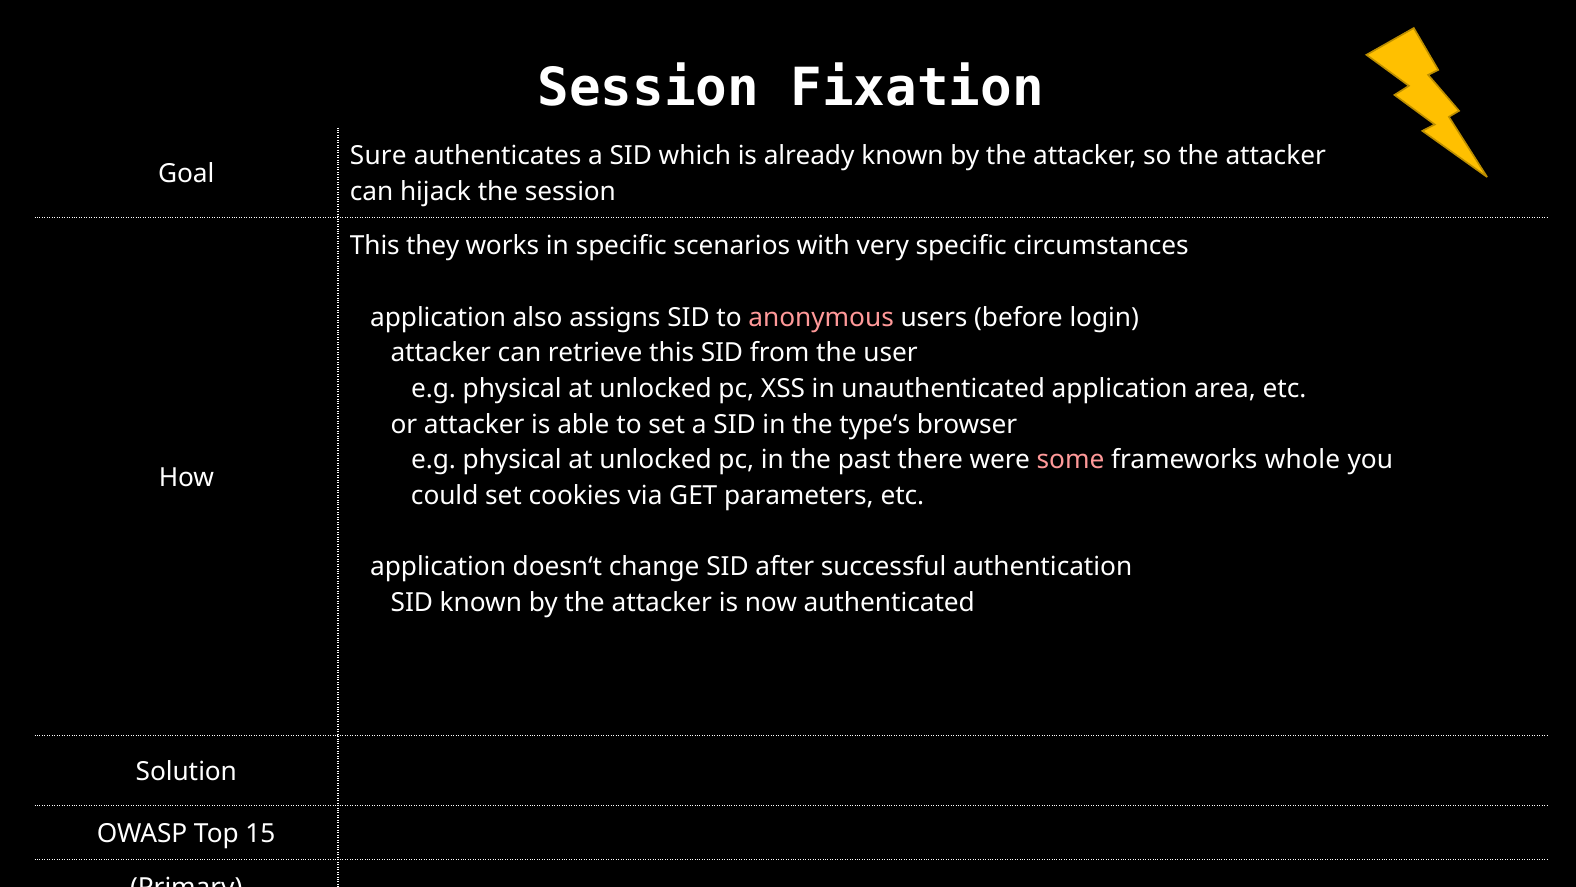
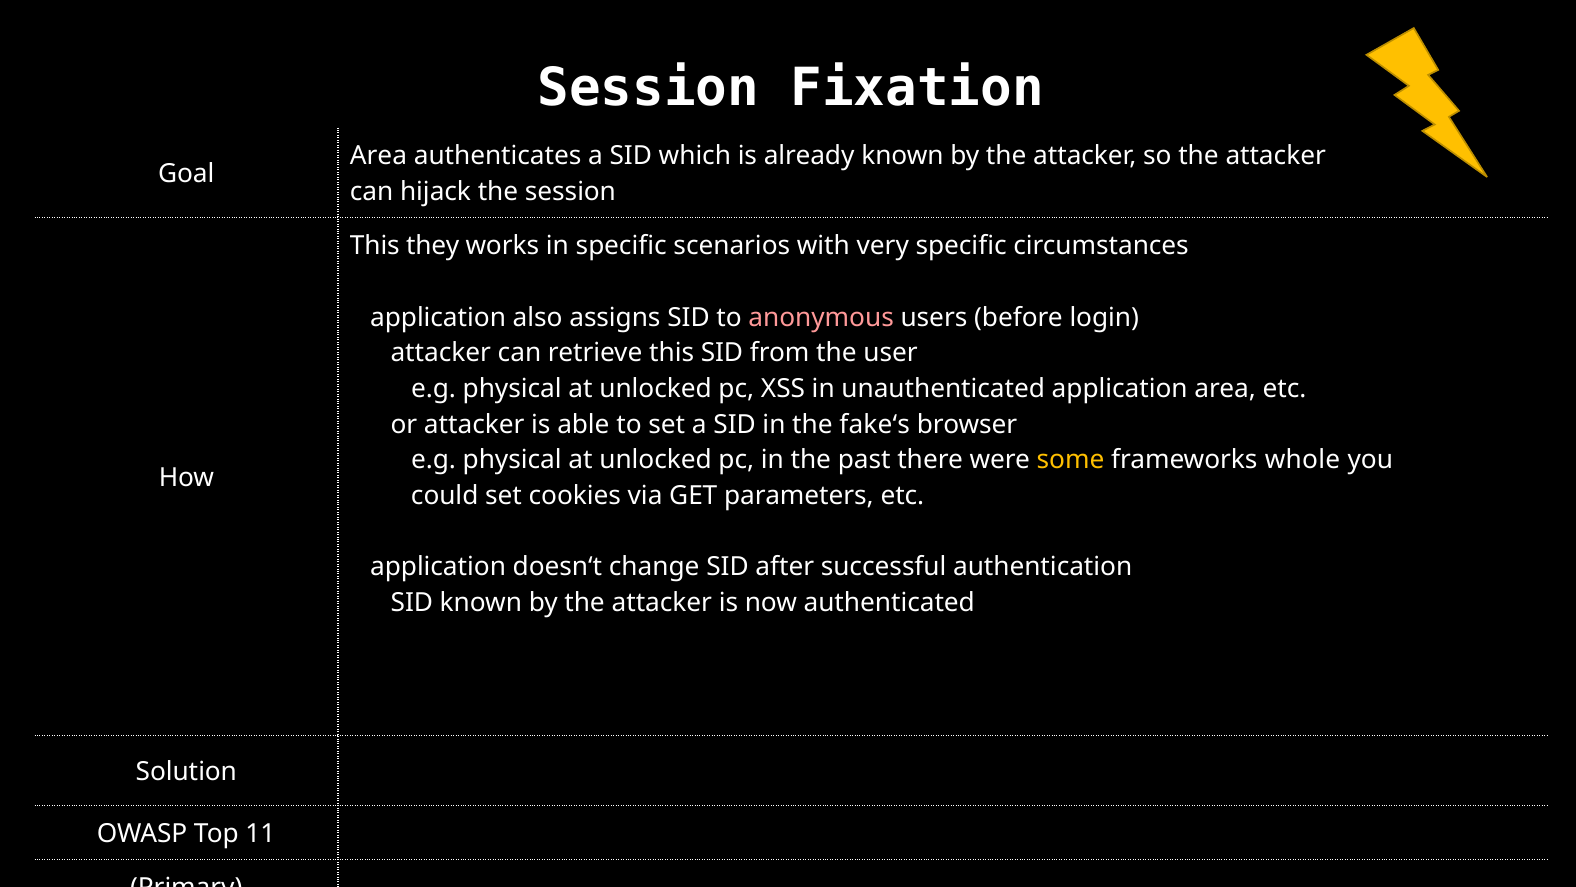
Sure at (378, 156): Sure -> Area
type‘s: type‘s -> fake‘s
some colour: pink -> yellow
15: 15 -> 11
